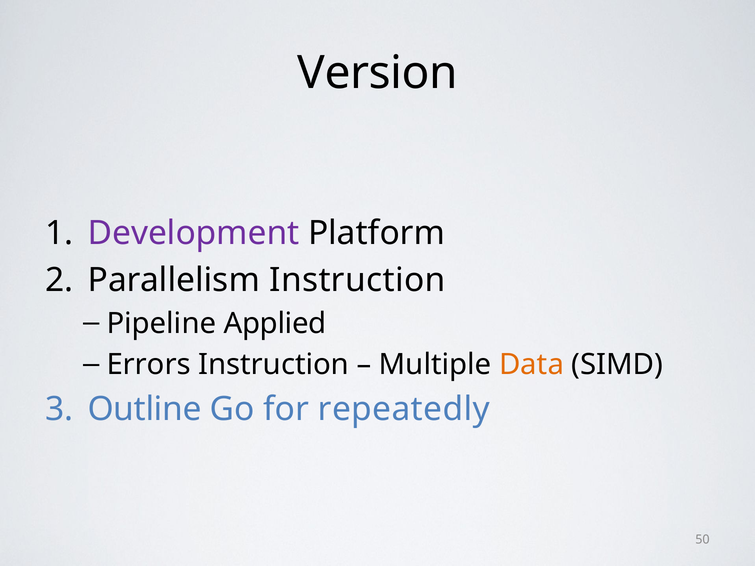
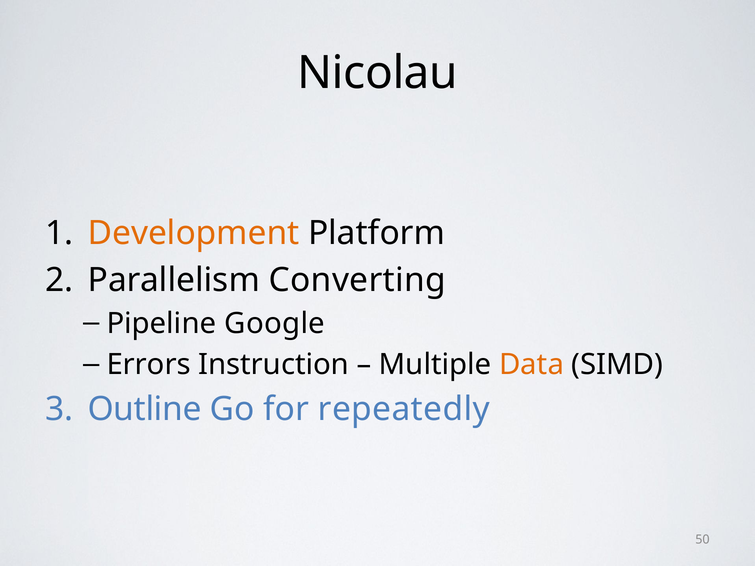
Version: Version -> Nicolau
Development colour: purple -> orange
Parallelism Instruction: Instruction -> Converting
Applied: Applied -> Google
